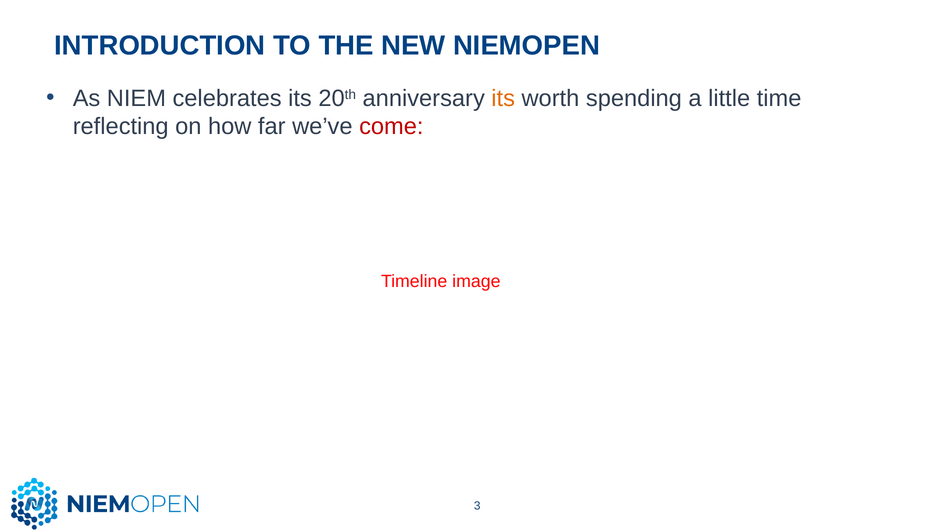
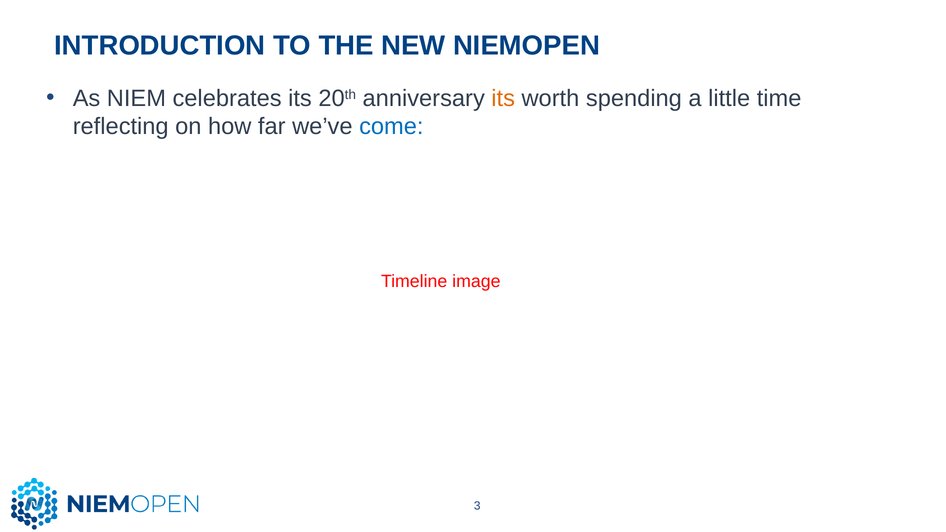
come colour: red -> blue
